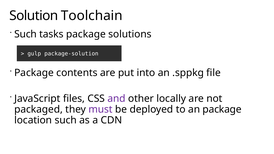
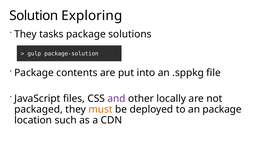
Toolchain: Toolchain -> Exploring
Such at (26, 34): Such -> They
must colour: purple -> orange
